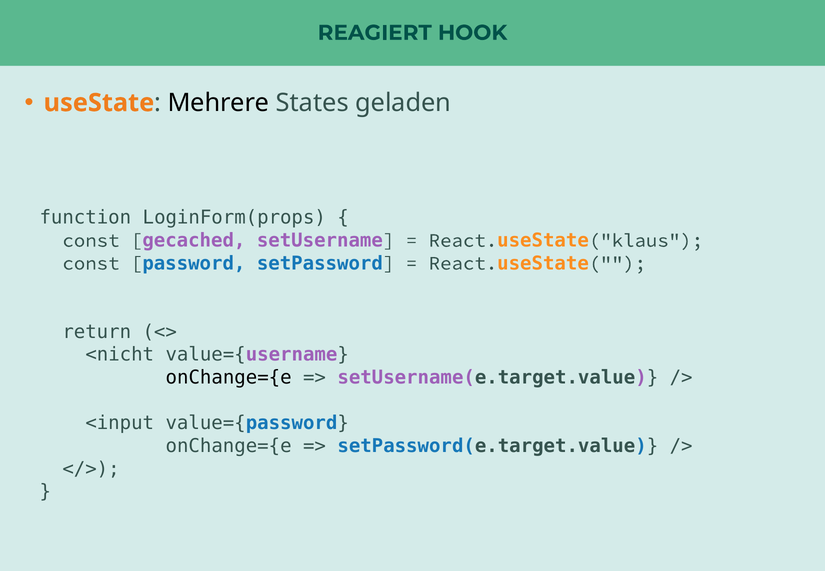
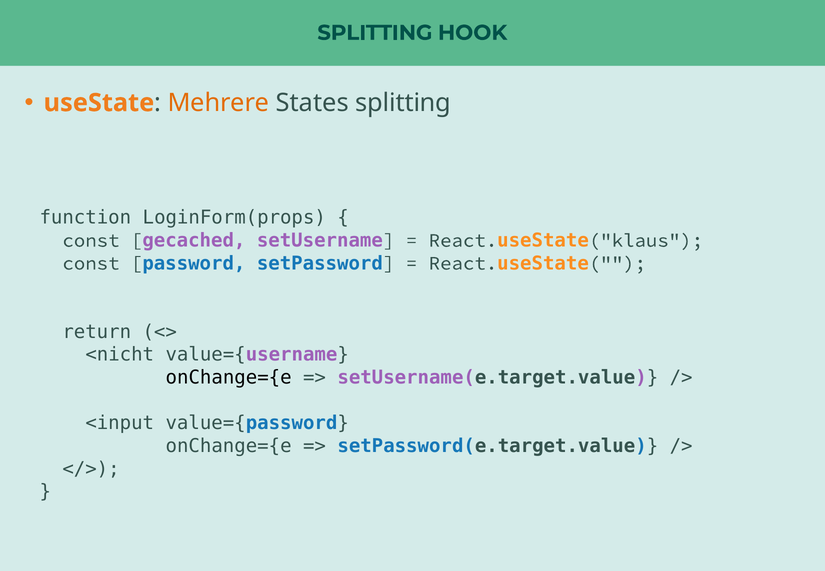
REAGIERT at (375, 33): REAGIERT -> SPLITTING
Mehrere colour: black -> orange
States geladen: geladen -> splitting
